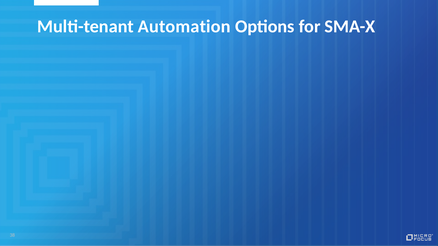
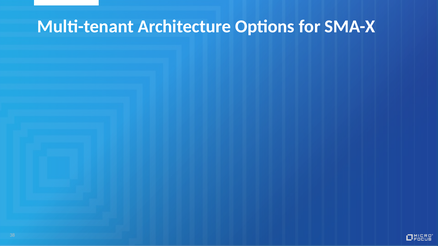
Automation: Automation -> Architecture
